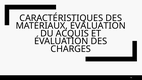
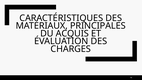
MATÉRIAUX ÉVALUATION: ÉVALUATION -> PRINCIPALES
